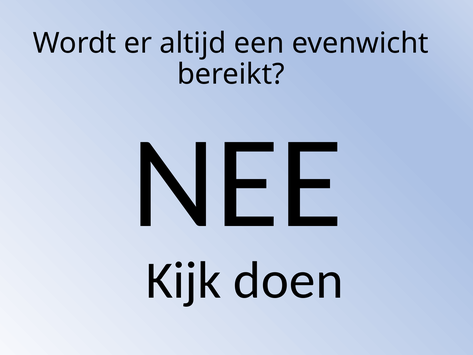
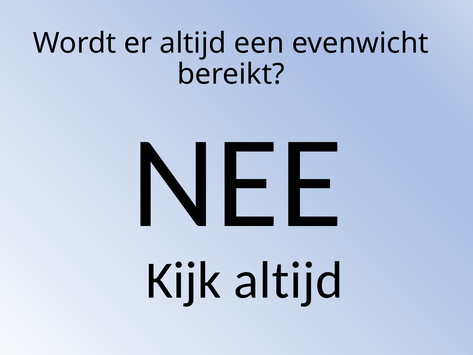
Kijk doen: doen -> altijd
